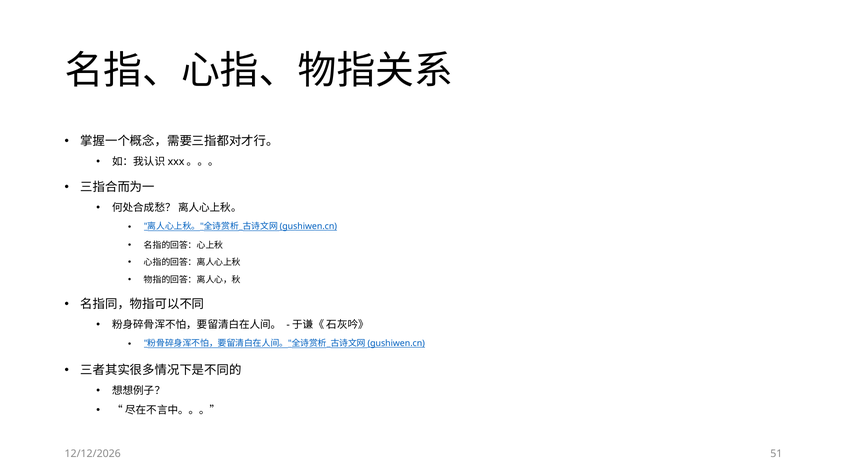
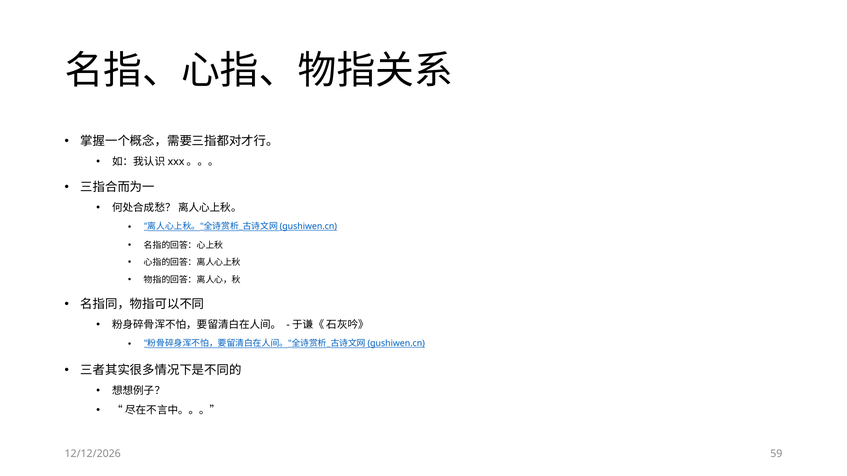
51: 51 -> 59
